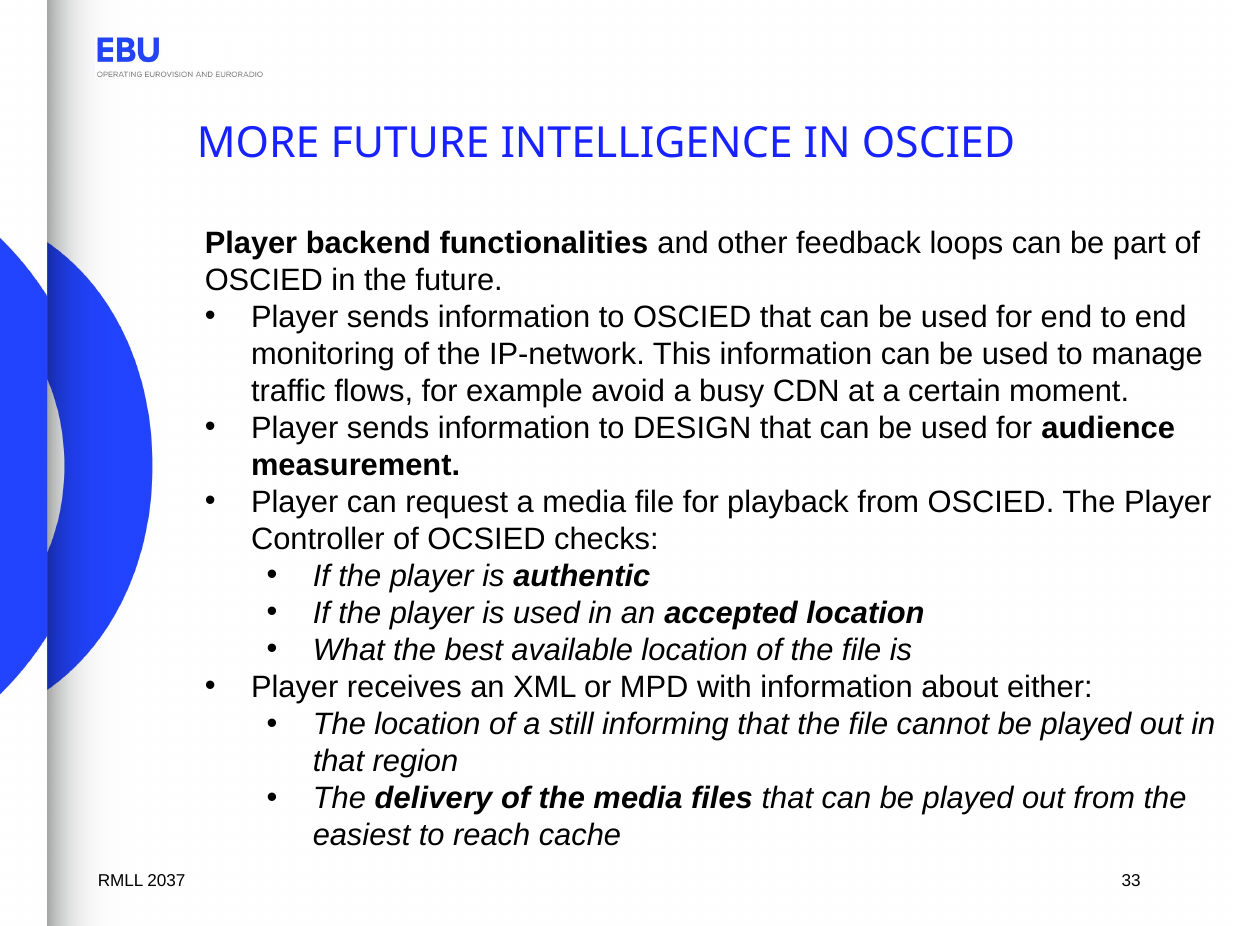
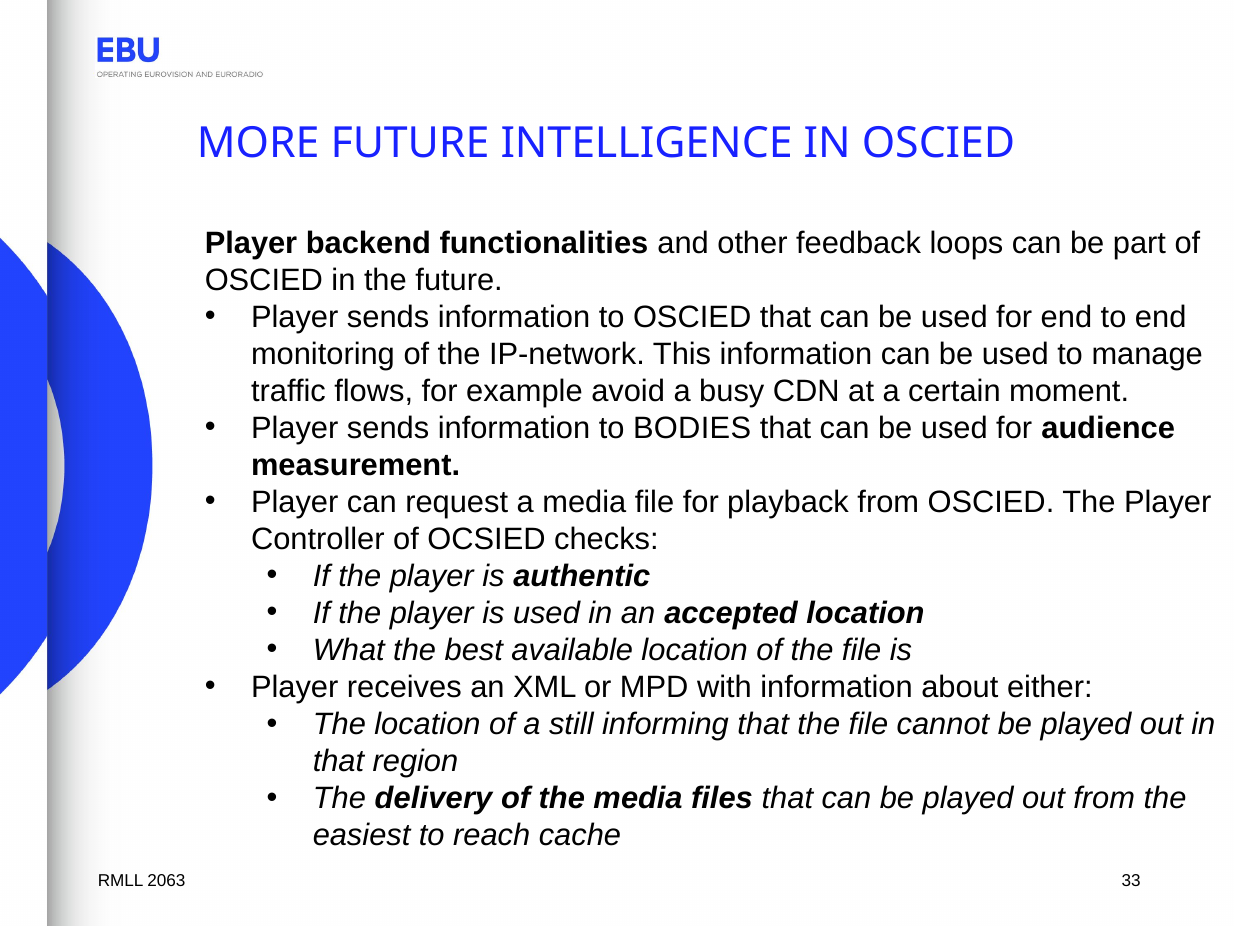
DESIGN: DESIGN -> BODIES
2037: 2037 -> 2063
